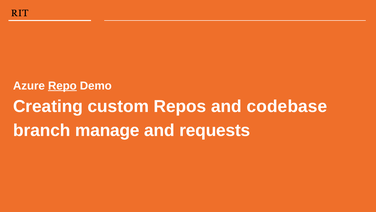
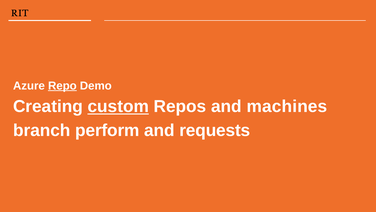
custom underline: none -> present
codebase: codebase -> machines
manage: manage -> perform
